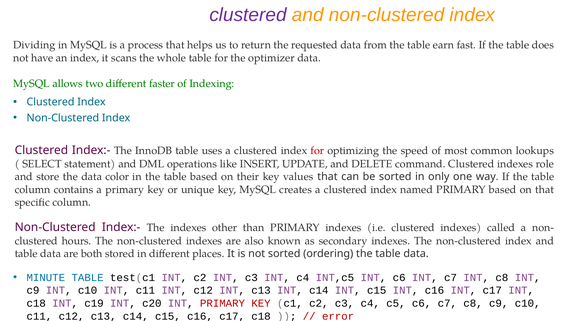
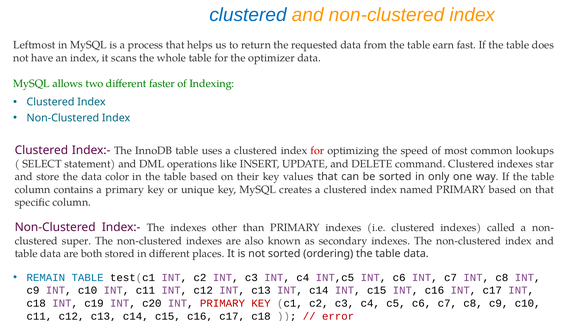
clustered at (248, 15) colour: purple -> blue
Dividing: Dividing -> Leftmost
role: role -> star
hours: hours -> super
MINUTE: MINUTE -> REMAIN
